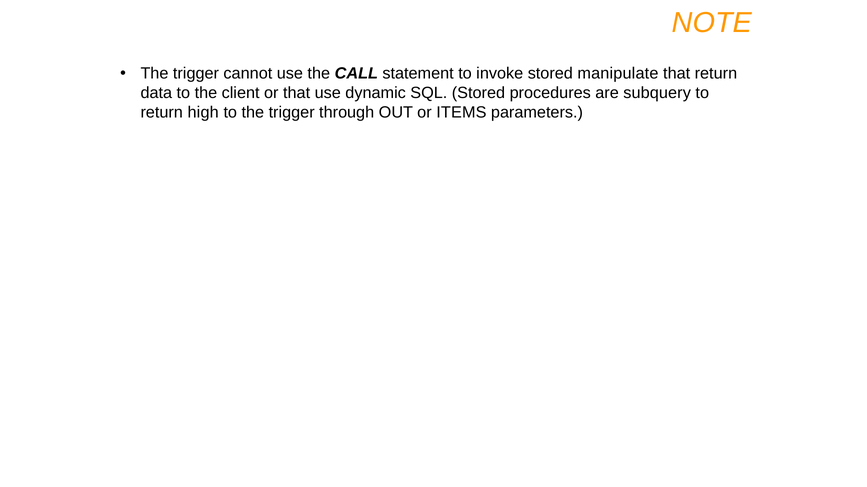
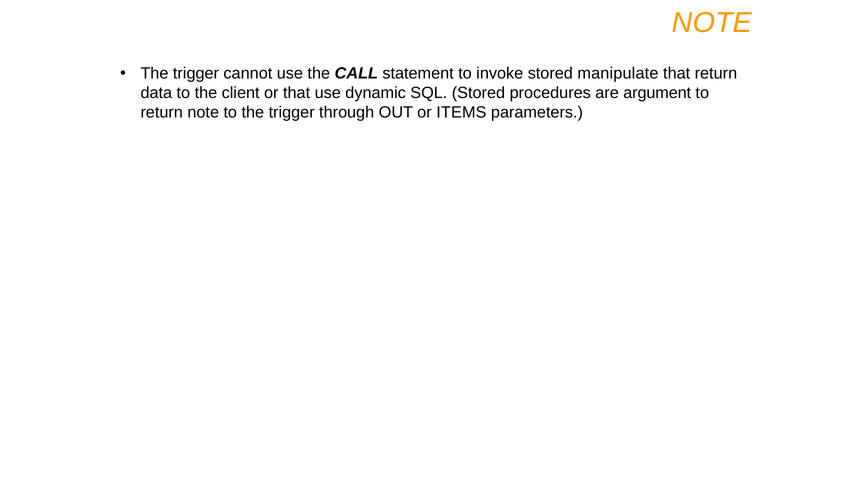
subquery: subquery -> argument
return high: high -> note
